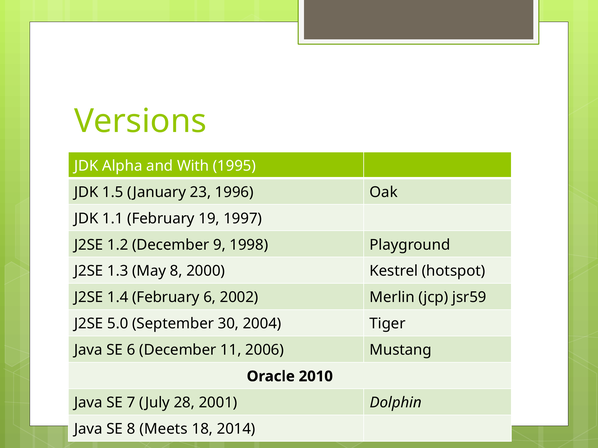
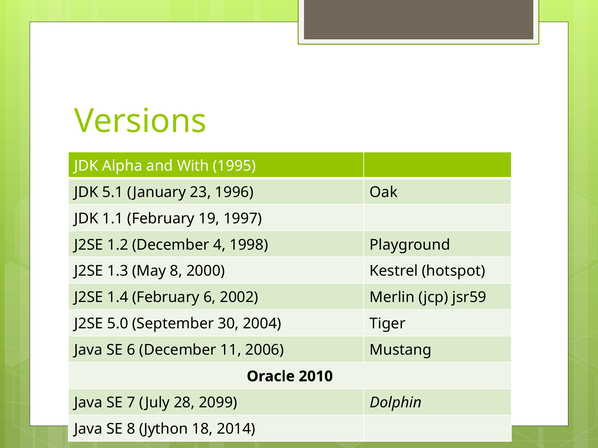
1.5: 1.5 -> 5.1
9: 9 -> 4
2001: 2001 -> 2099
Meets: Meets -> Jython
